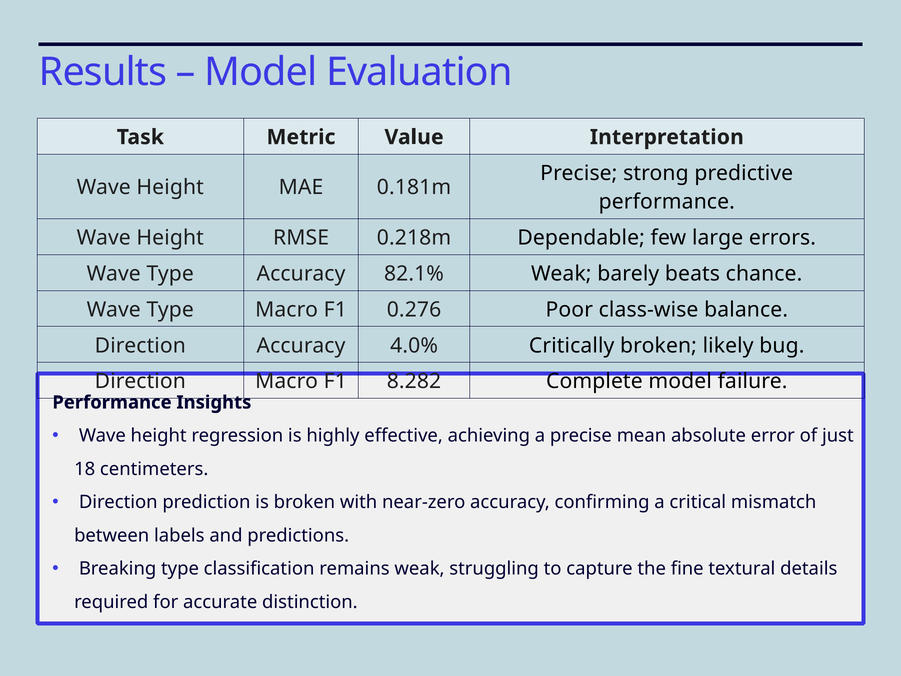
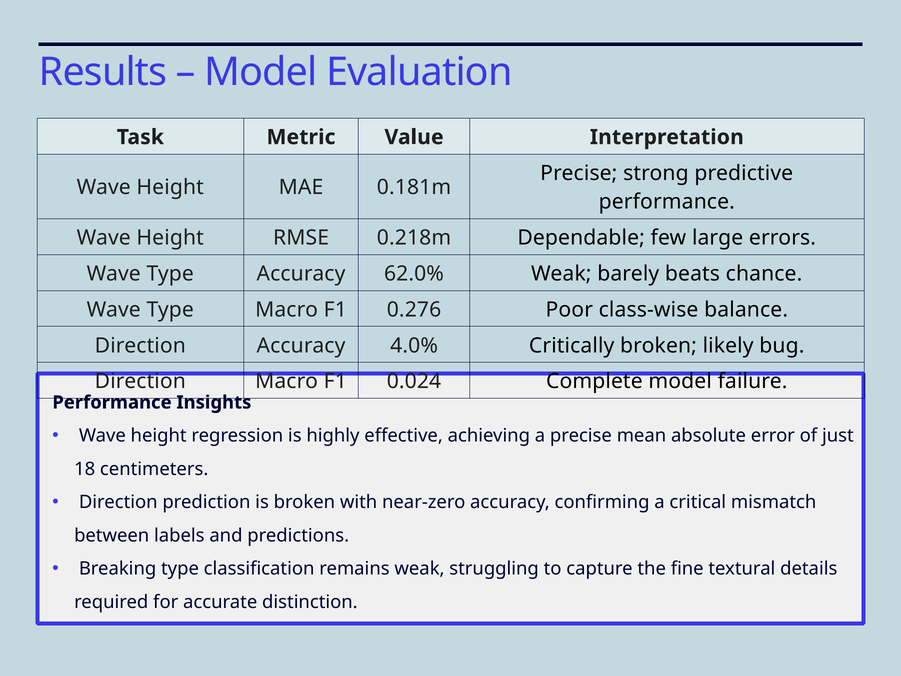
82.1%: 82.1% -> 62.0%
8.282: 8.282 -> 0.024
